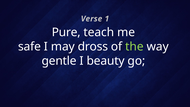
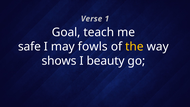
Pure: Pure -> Goal
dross: dross -> fowls
the colour: light green -> yellow
gentle: gentle -> shows
